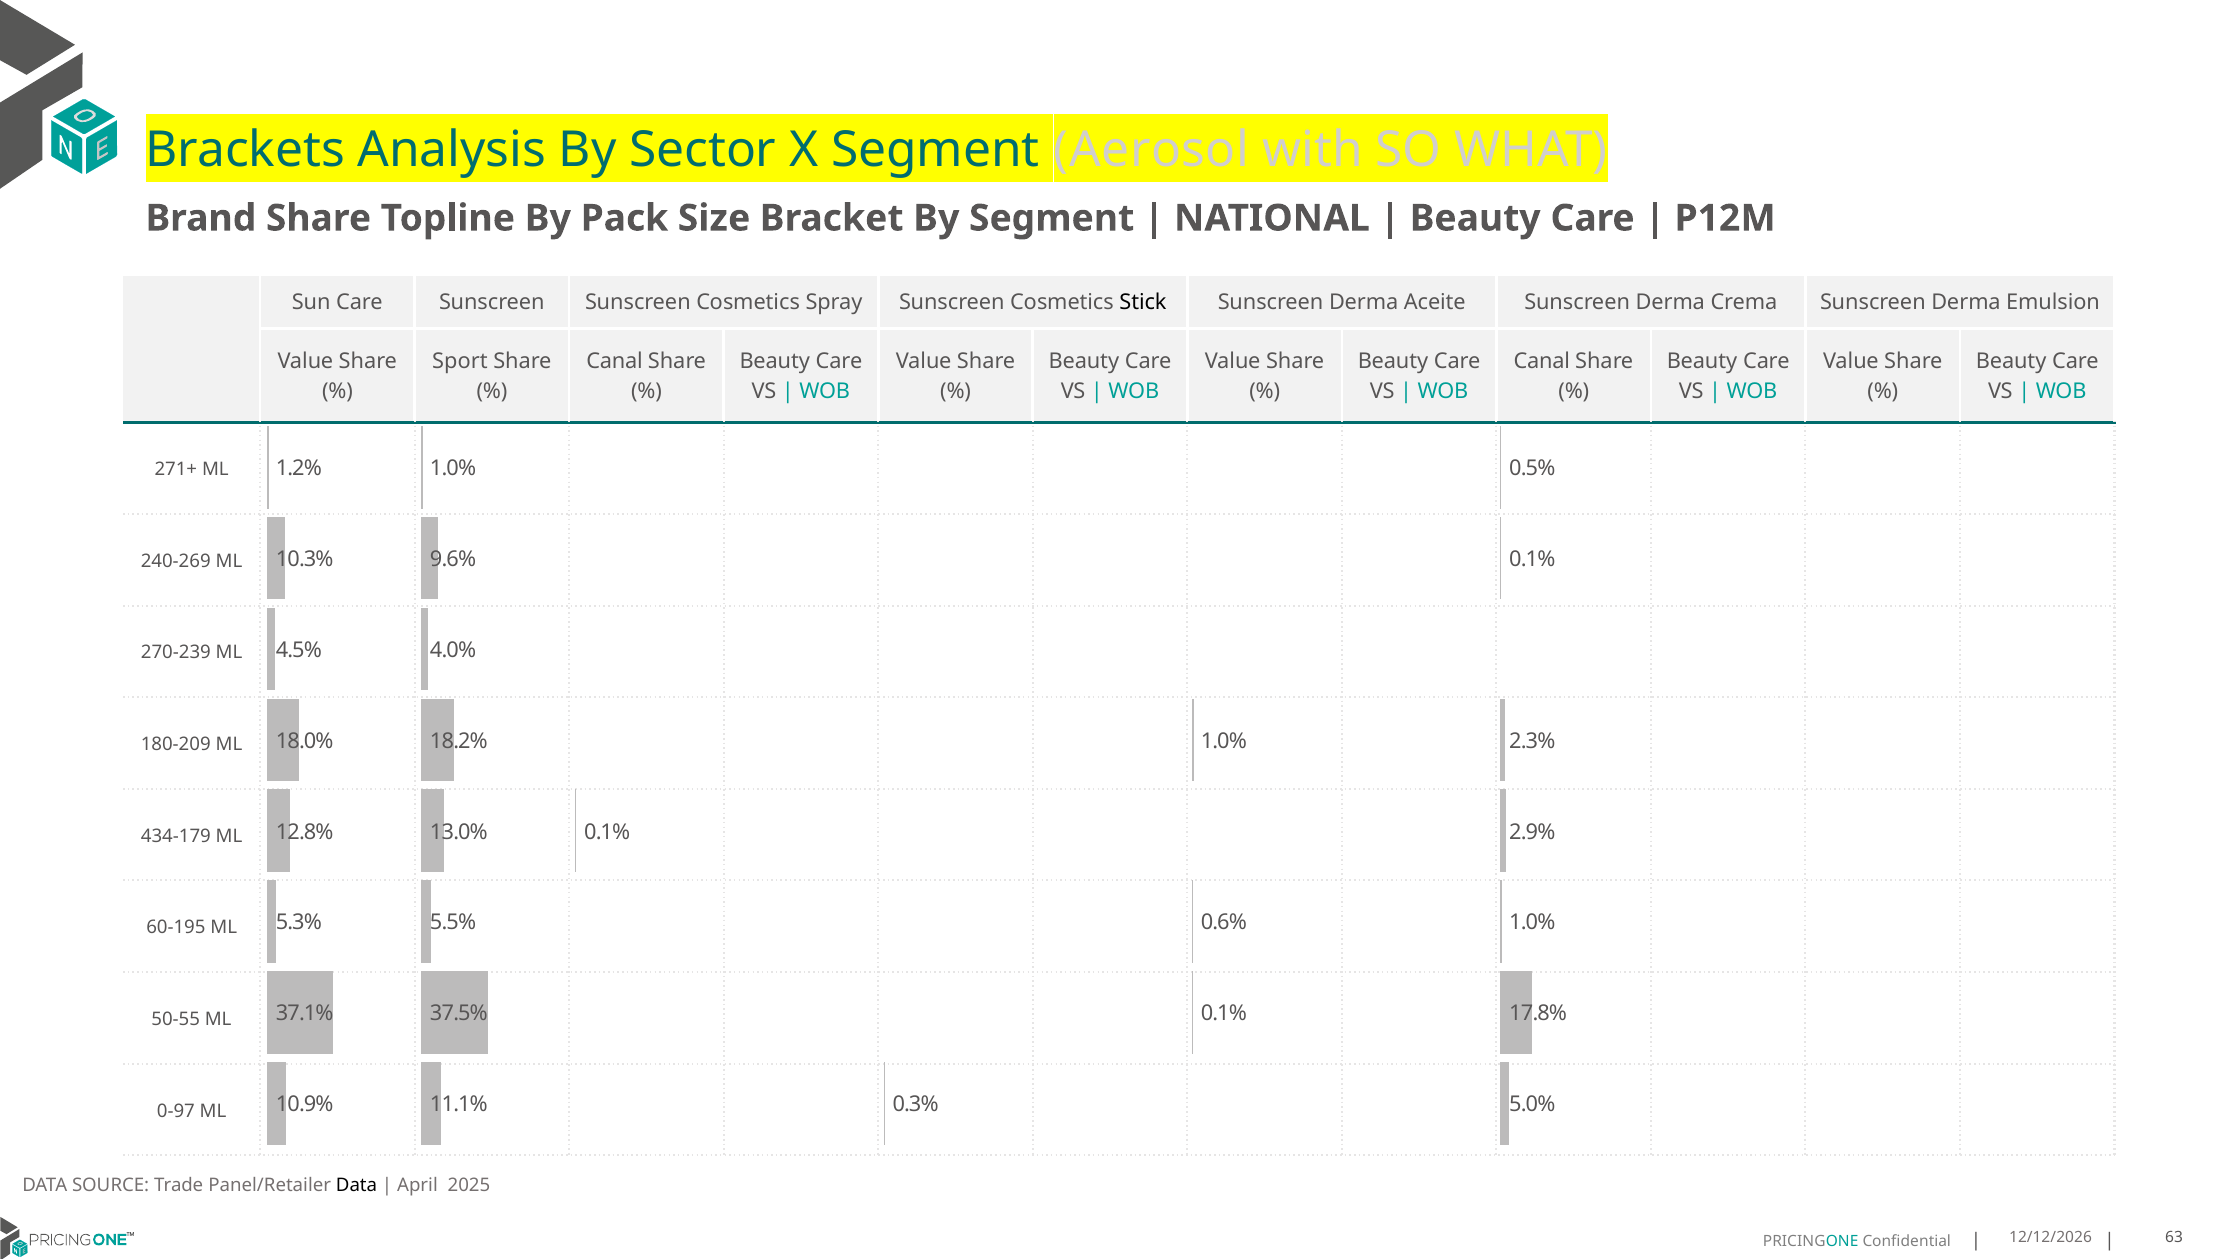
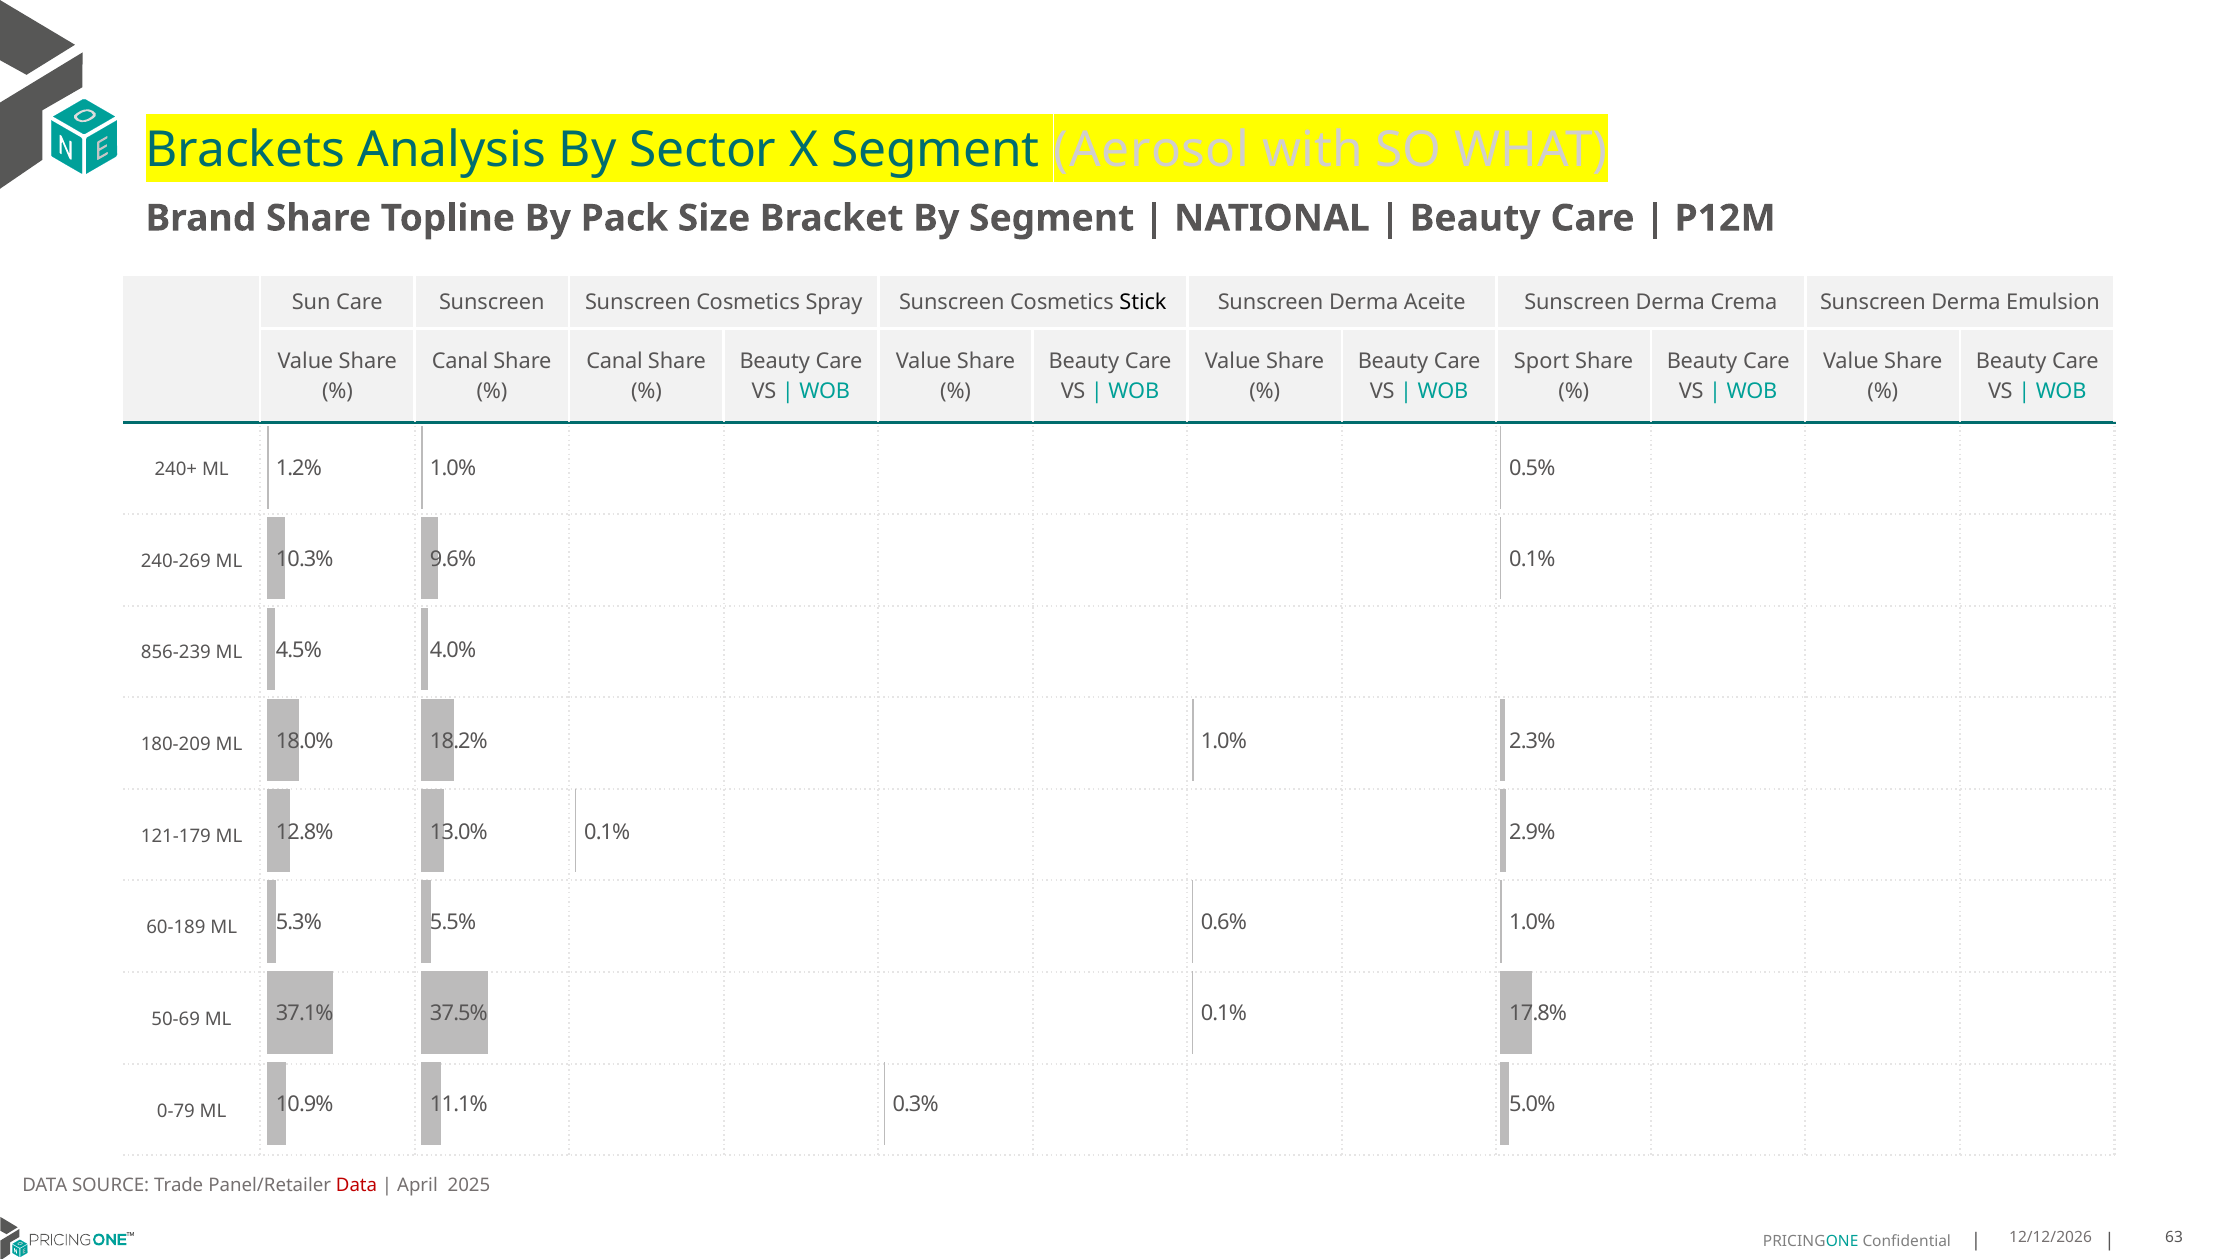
Sport at (460, 362): Sport -> Canal
Canal at (1542, 362): Canal -> Sport
271+: 271+ -> 240+
270-239: 270-239 -> 856-239
434-179: 434-179 -> 121-179
60-195: 60-195 -> 60-189
50-55: 50-55 -> 50-69
0-97: 0-97 -> 0-79
Data at (357, 1186) colour: black -> red
